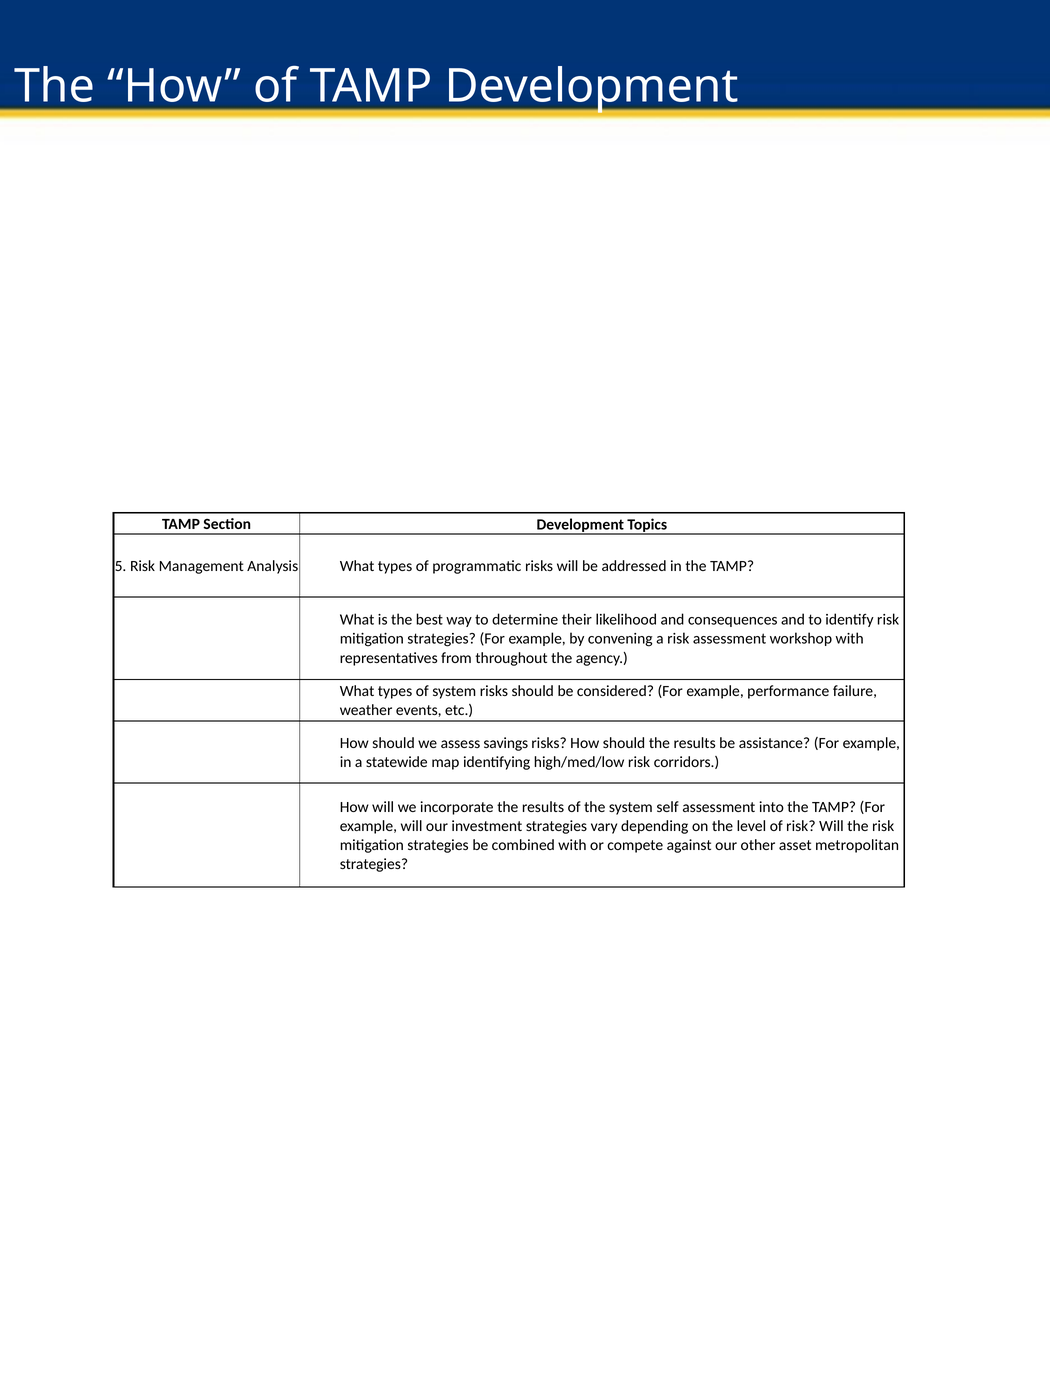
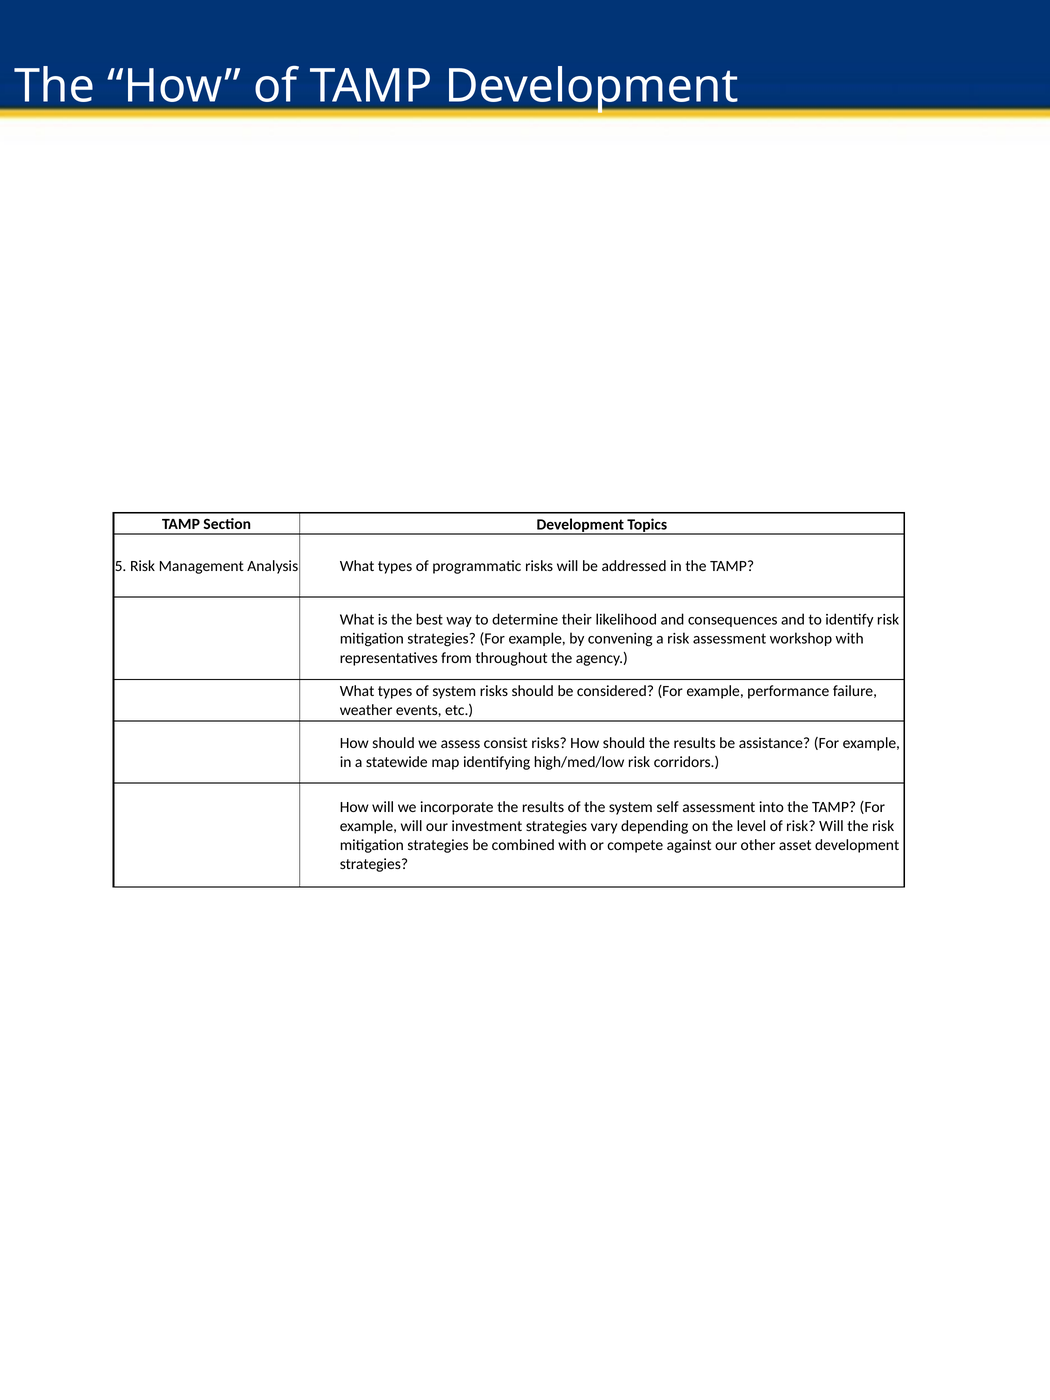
savings: savings -> consist
asset metropolitan: metropolitan -> development
